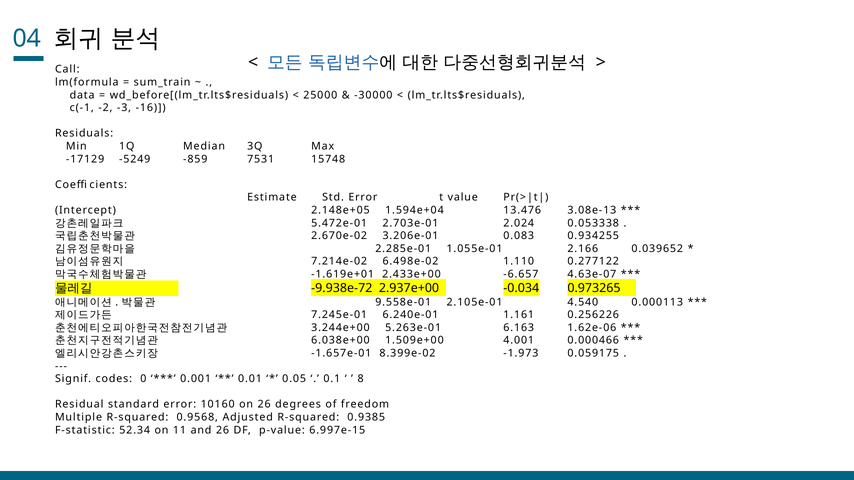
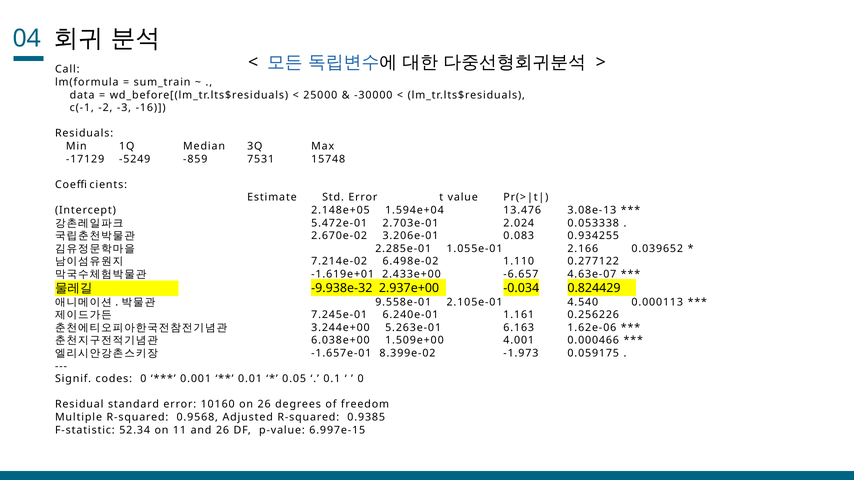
-9.938e-72: -9.938e-72 -> -9.938e-32
0.973265: 0.973265 -> 0.824429
8 at (361, 379): 8 -> 0
